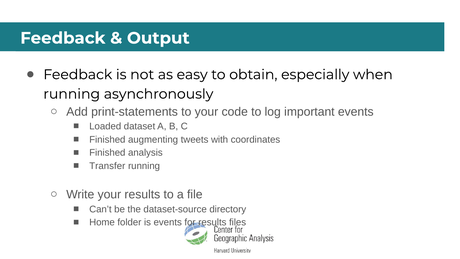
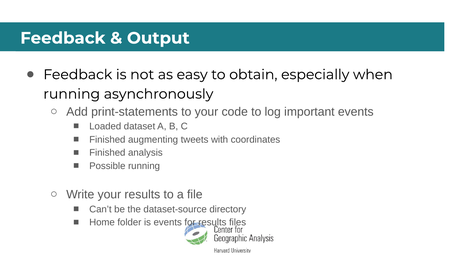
Transfer: Transfer -> Possible
